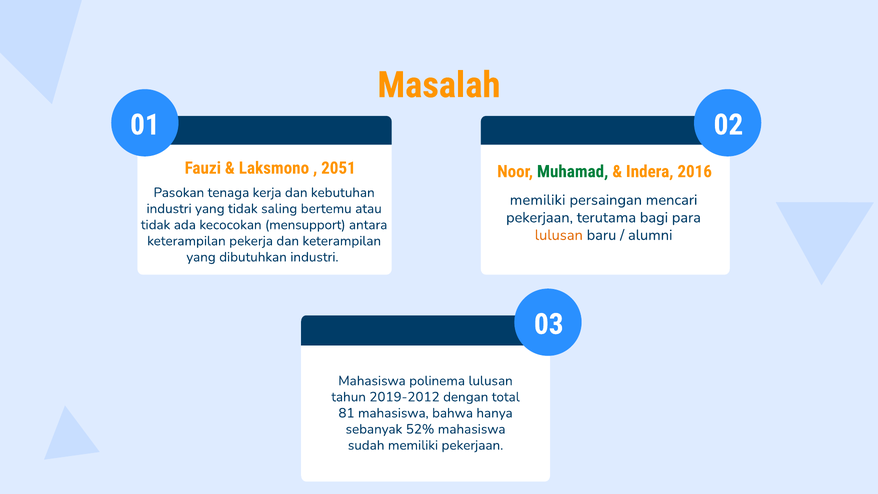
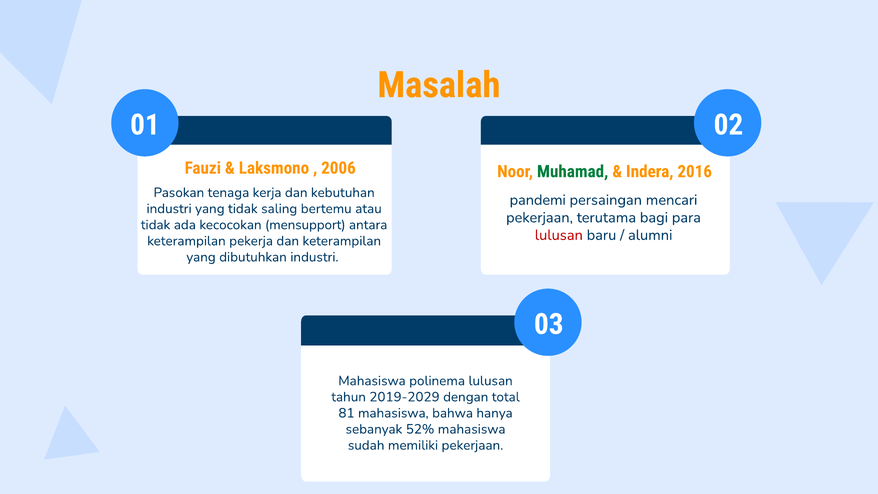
2051: 2051 -> 2006
memiliki at (538, 200): memiliki -> pandemi
lulusan at (559, 235) colour: orange -> red
2019-2012: 2019-2012 -> 2019-2029
